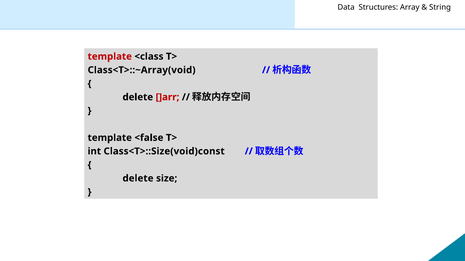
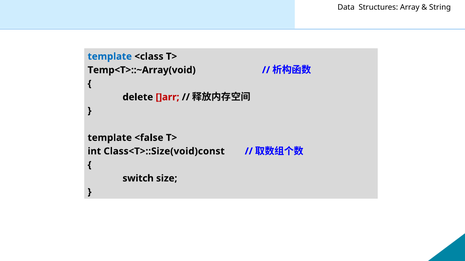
template at (110, 57) colour: red -> blue
Class<T>::~Array(void: Class<T>::~Array(void -> Temp<T>::~Array(void
delete at (138, 179): delete -> switch
